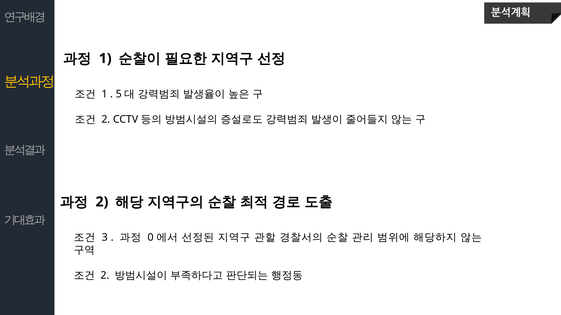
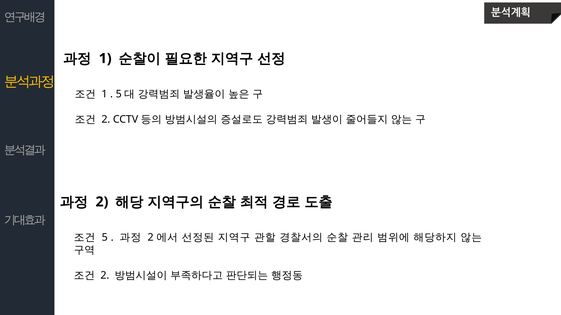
3: 3 -> 5
0 at (151, 238): 0 -> 2
